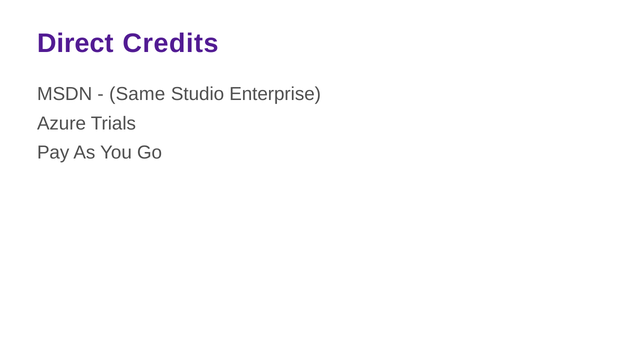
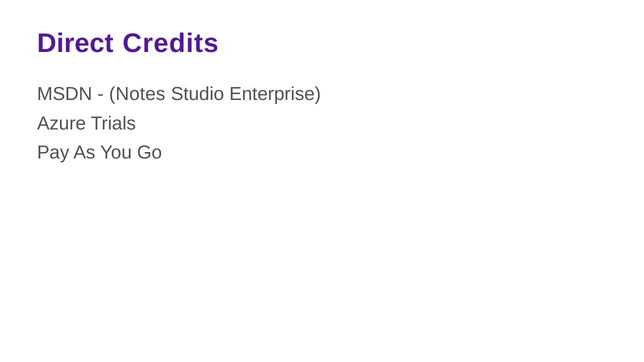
Same: Same -> Notes
